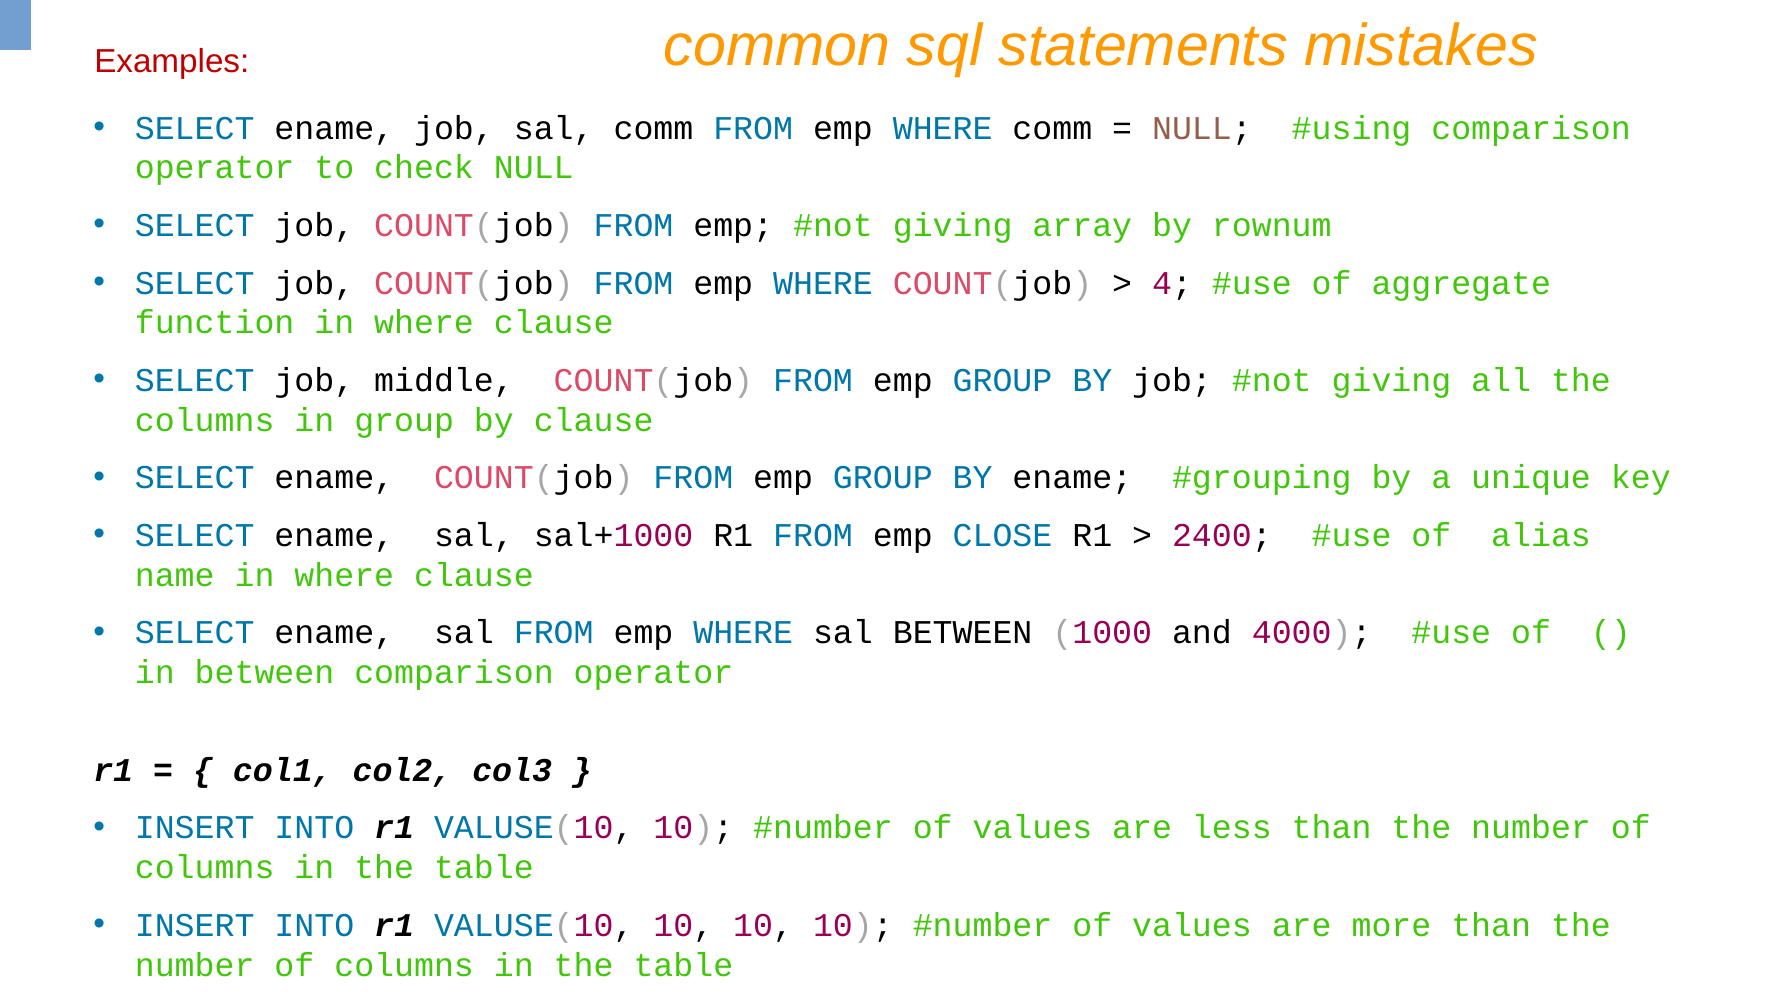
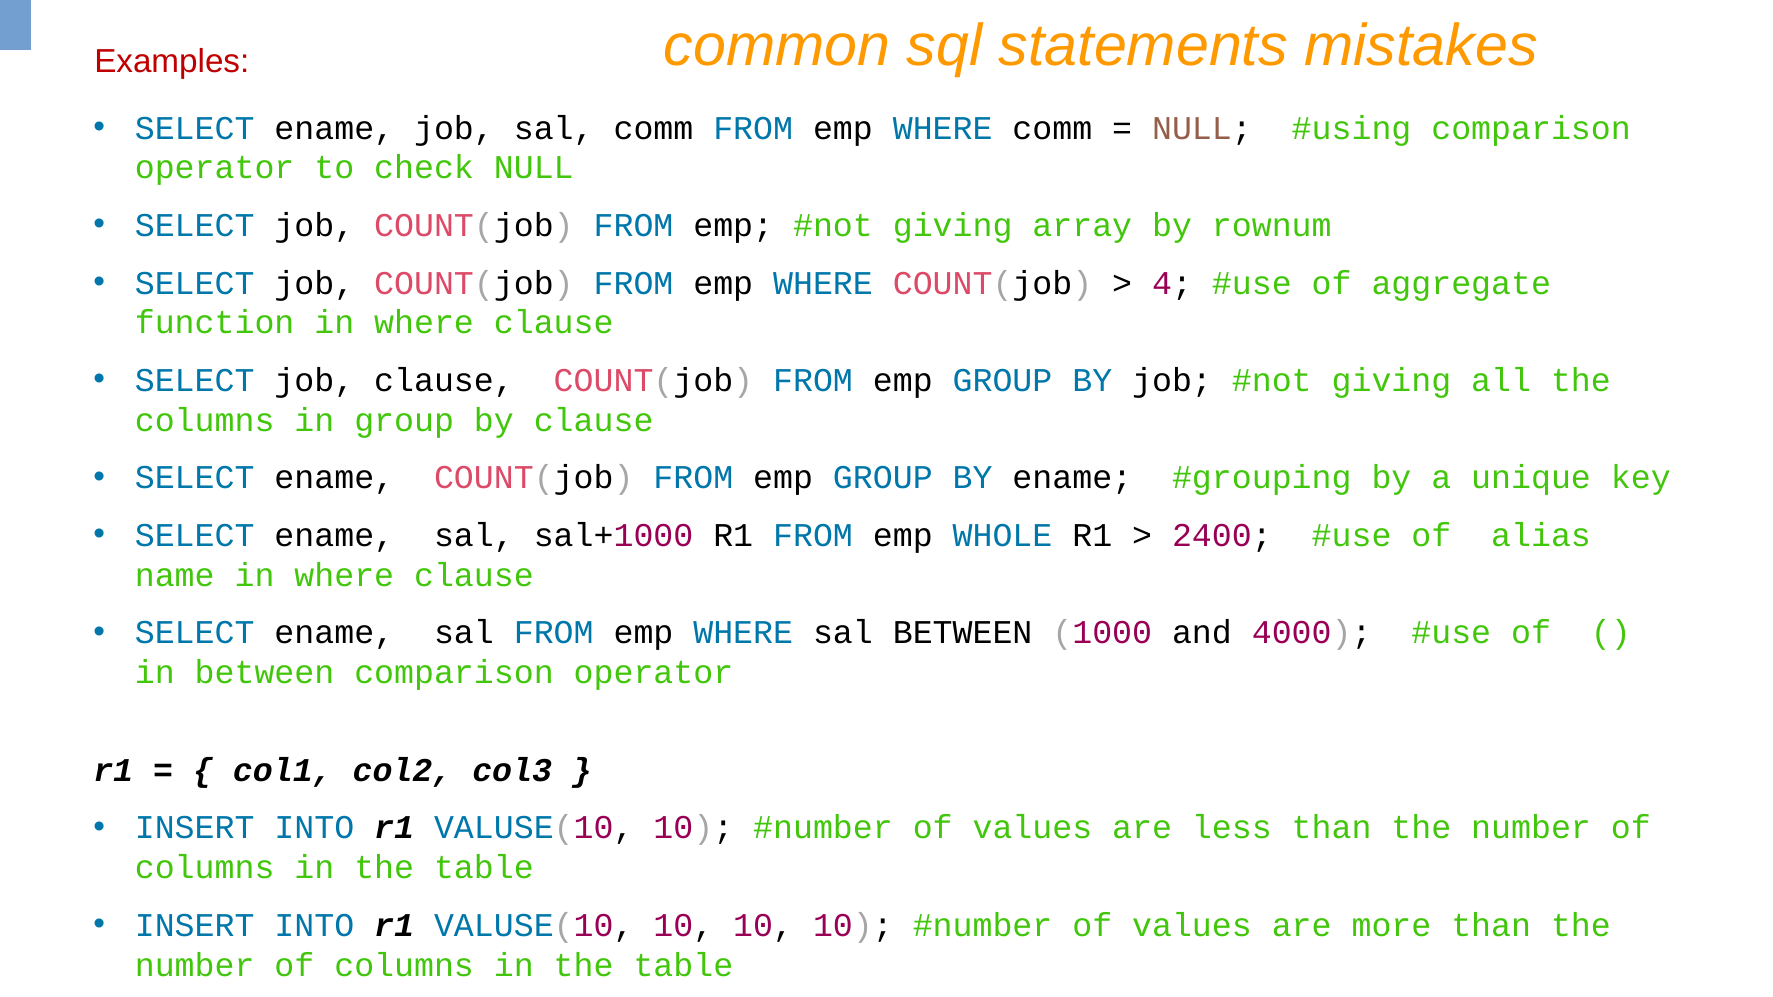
job middle: middle -> clause
CLOSE: CLOSE -> WHOLE
